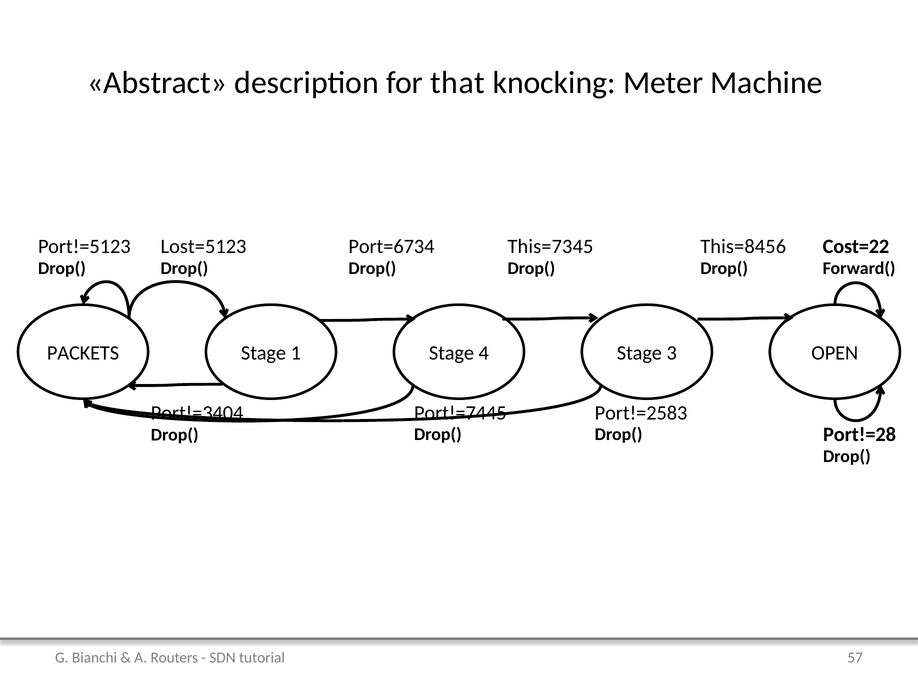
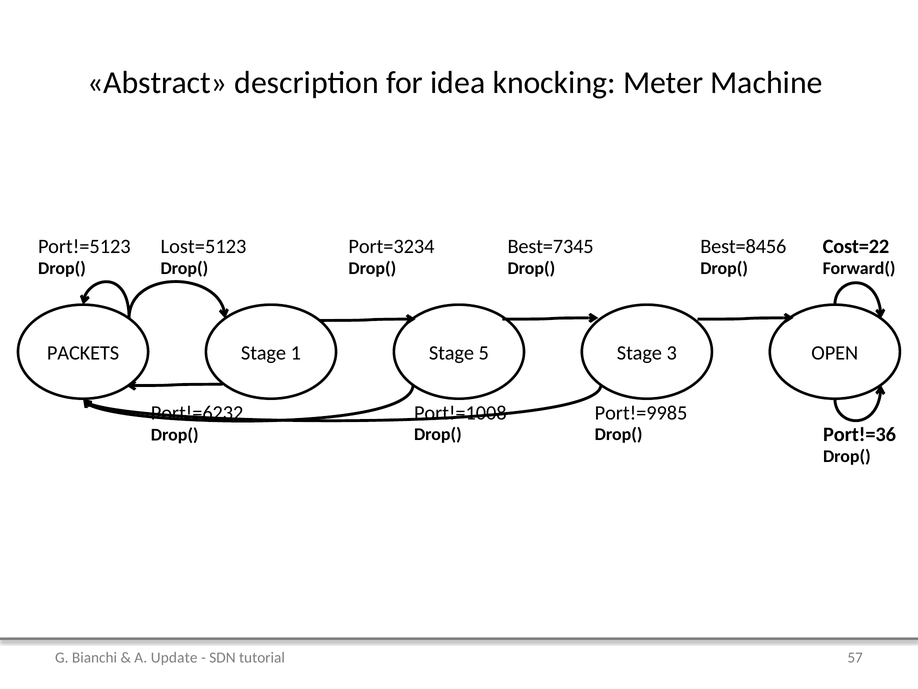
that: that -> idea
This=7345: This=7345 -> Best=7345
This=8456: This=8456 -> Best=8456
Port=6734: Port=6734 -> Port=3234
4: 4 -> 5
Port!=7445: Port!=7445 -> Port!=1008
Port!=2583: Port!=2583 -> Port!=9985
Port!=3404: Port!=3404 -> Port!=6232
Port!=28: Port!=28 -> Port!=36
Routers: Routers -> Update
